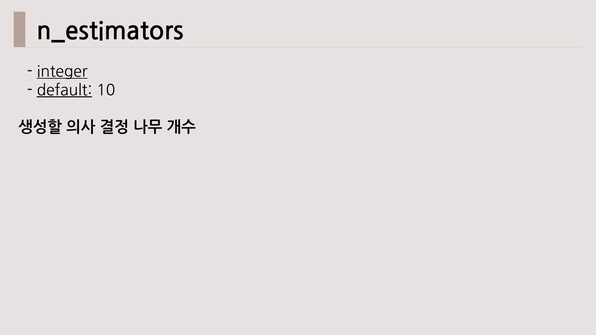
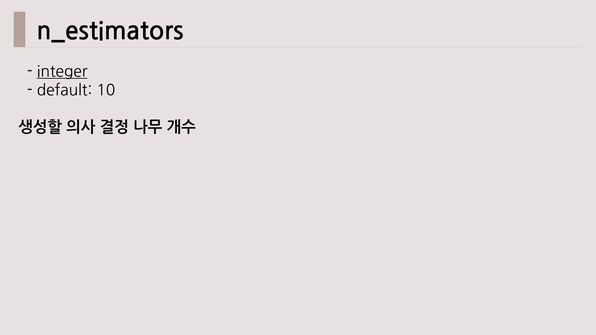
default underline: present -> none
